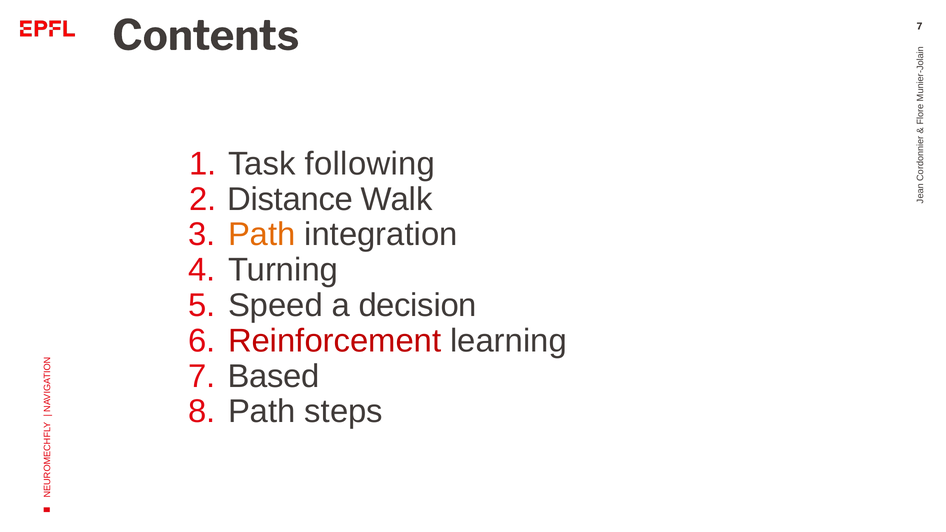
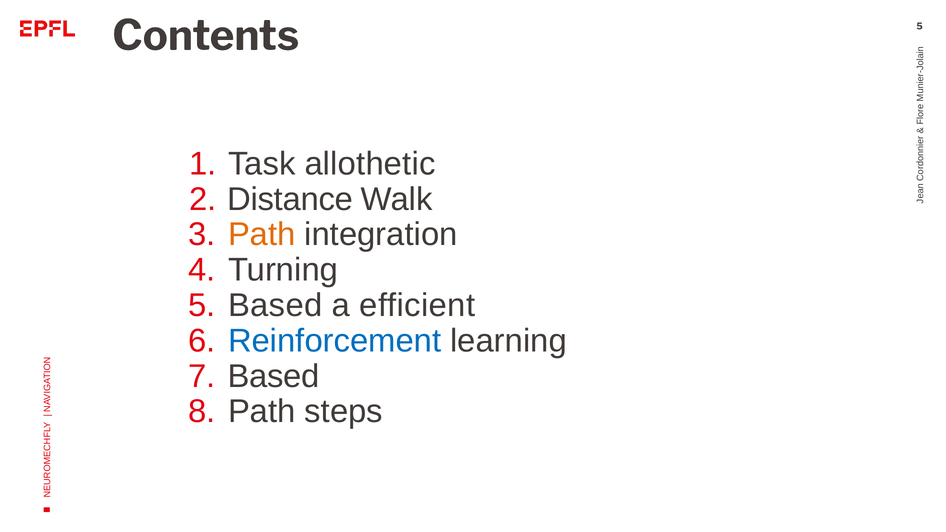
Contents 7: 7 -> 5
following: following -> allothetic
Speed at (275, 305): Speed -> Based
decision: decision -> efficient
Reinforcement colour: red -> blue
